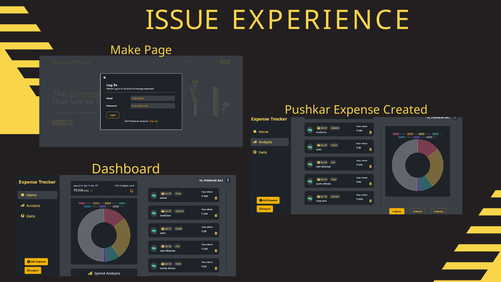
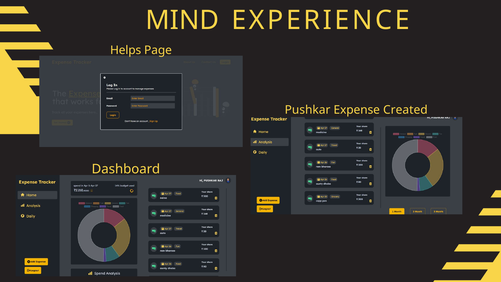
ISSUE: ISSUE -> MIND
Make: Make -> Helps
